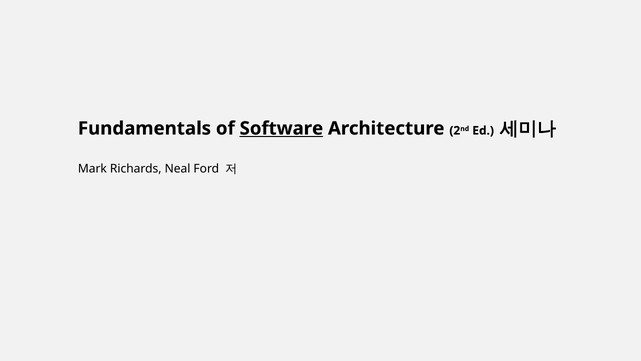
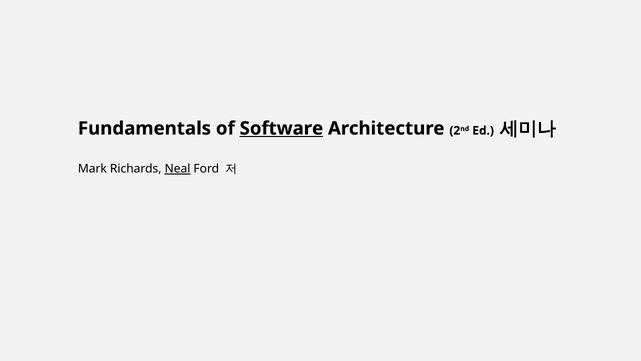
Neal underline: none -> present
